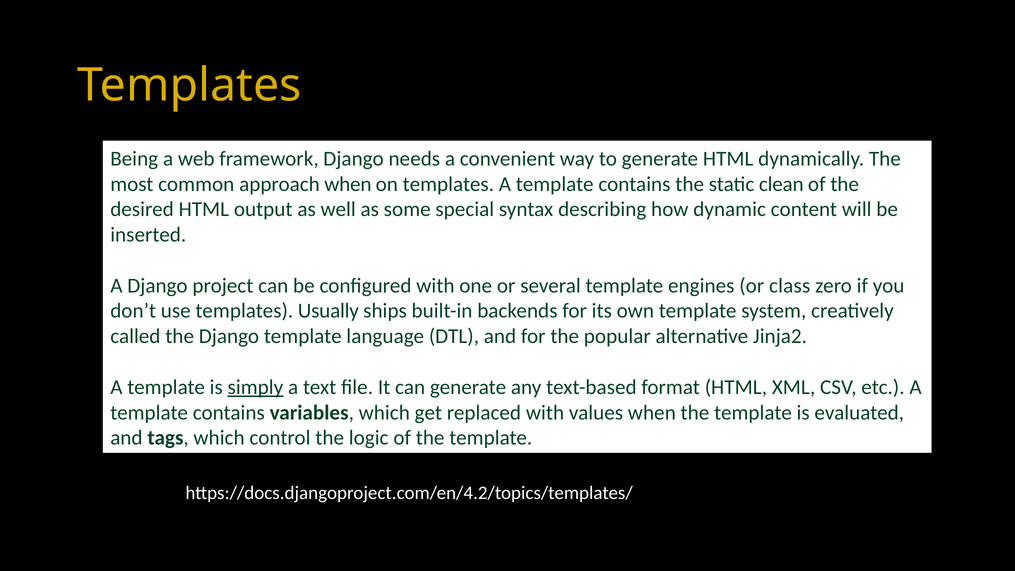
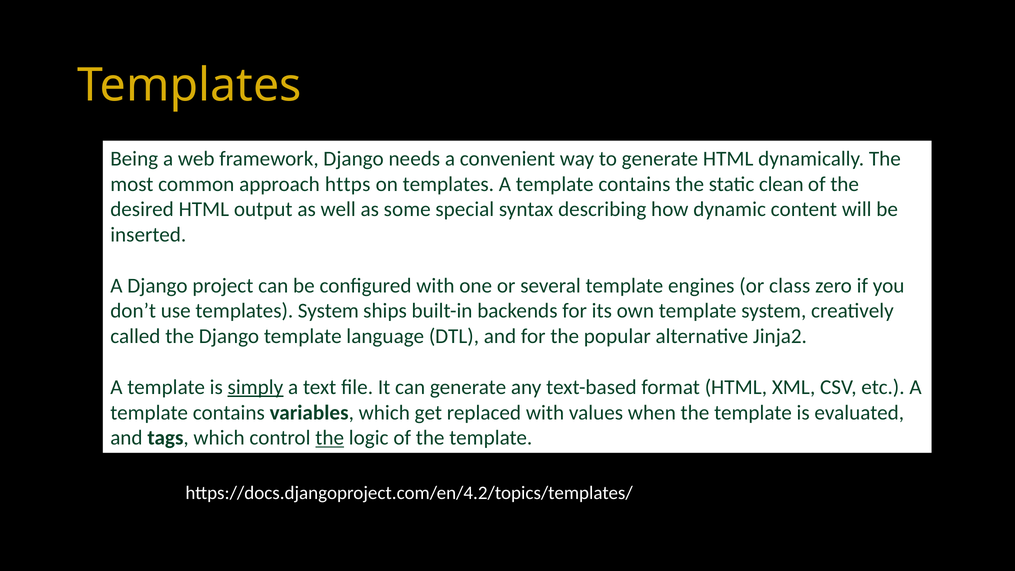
approach when: when -> https
templates Usually: Usually -> System
the at (330, 438) underline: none -> present
